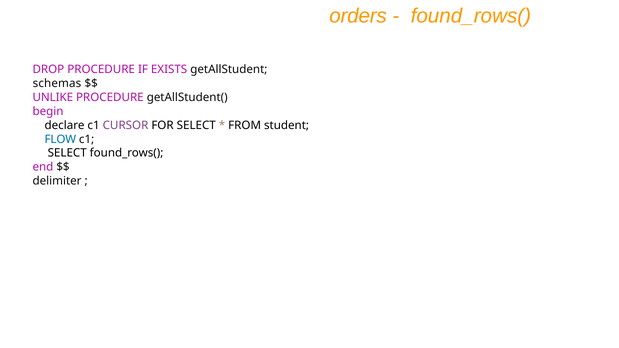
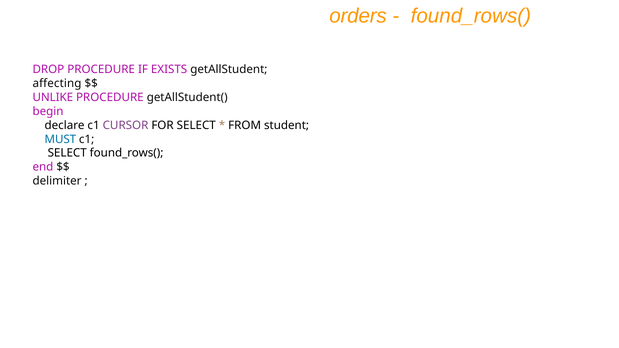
schemas: schemas -> affecting
FLOW: FLOW -> MUST
